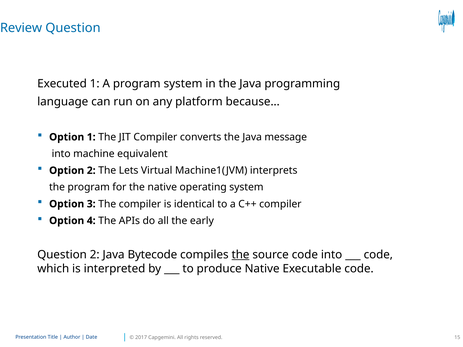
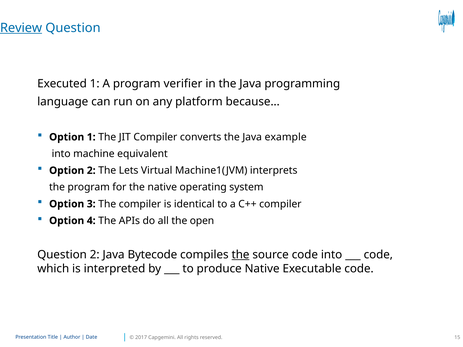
Review underline: none -> present
program system: system -> verifier
message: message -> example
early: early -> open
